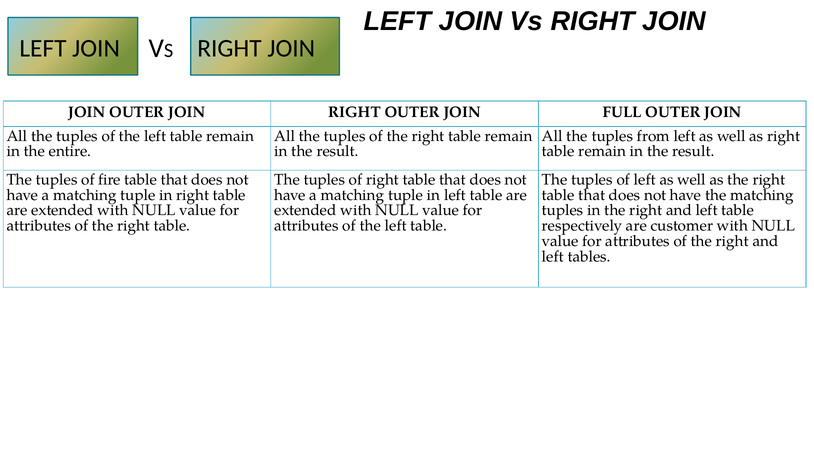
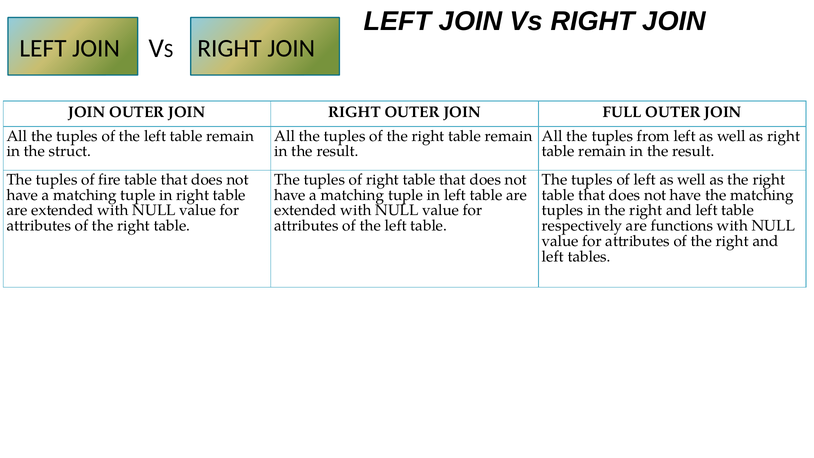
entire: entire -> struct
customer: customer -> functions
